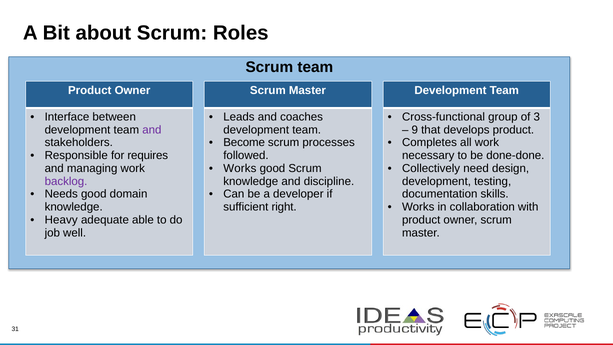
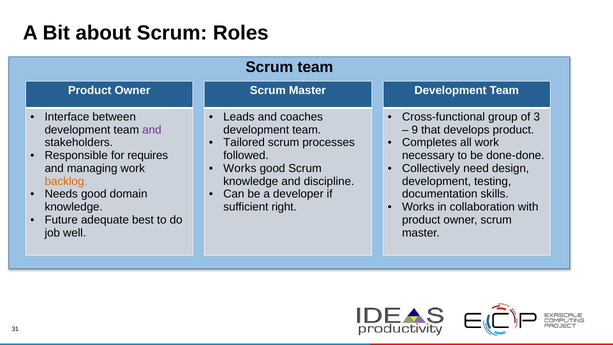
Become: Become -> Tailored
backlog colour: purple -> orange
Heavy: Heavy -> Future
able: able -> best
